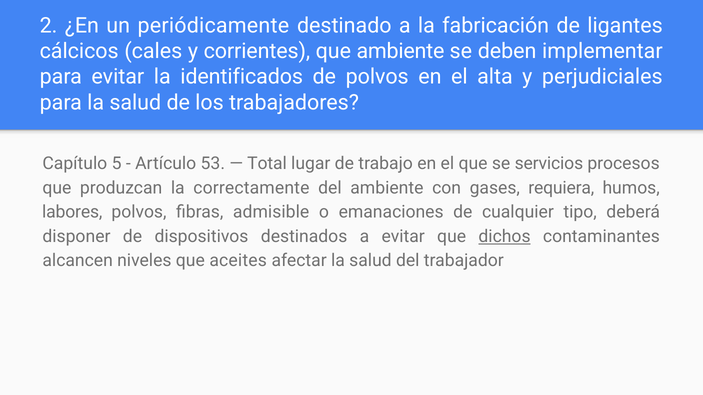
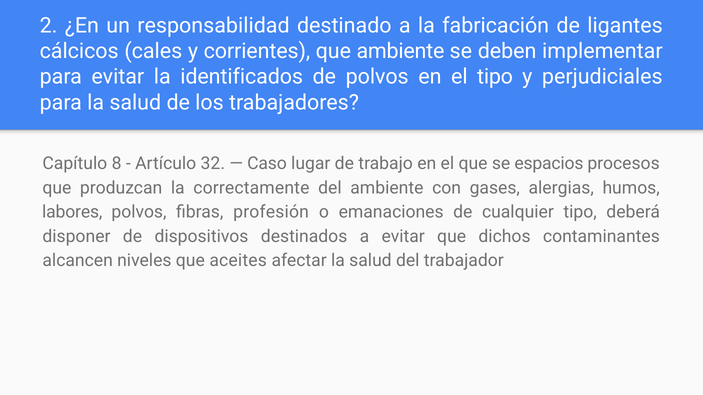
periódicamente: periódicamente -> responsabilidad
el alta: alta -> tipo
5: 5 -> 8
53: 53 -> 32
Total: Total -> Caso
servicios: servicios -> espacios
requiera: requiera -> alergias
admisible: admisible -> profesión
dichos underline: present -> none
